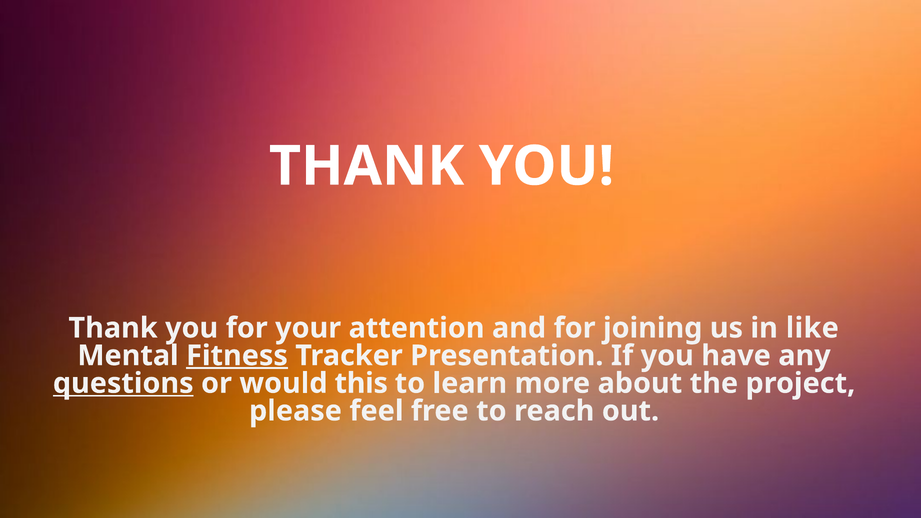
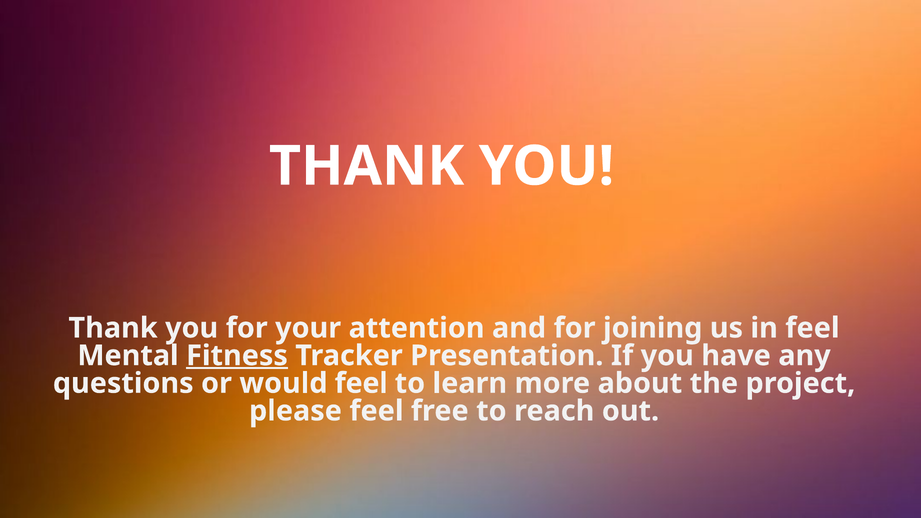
in like: like -> feel
questions underline: present -> none
would this: this -> feel
